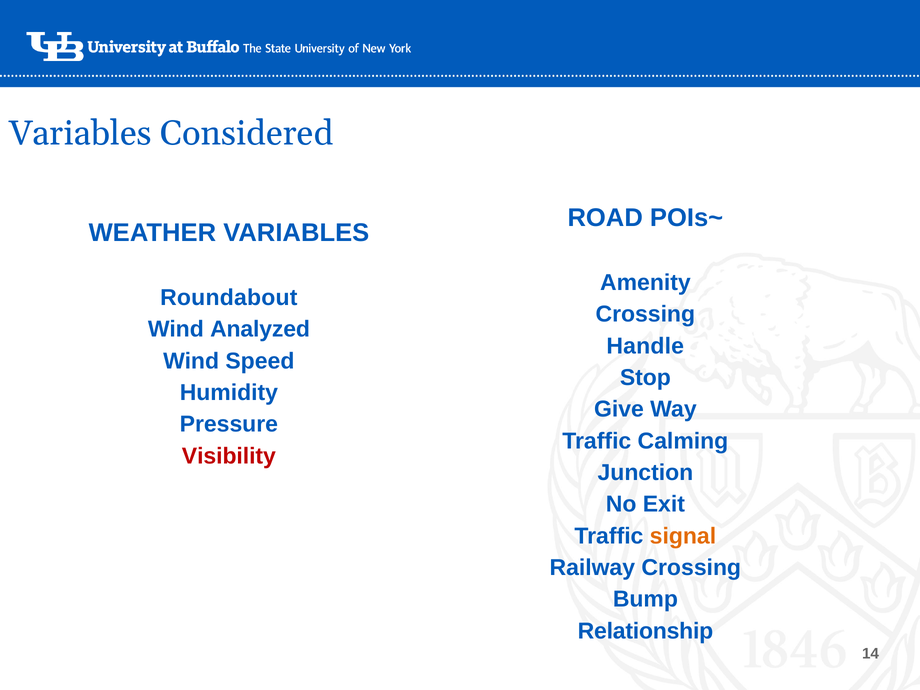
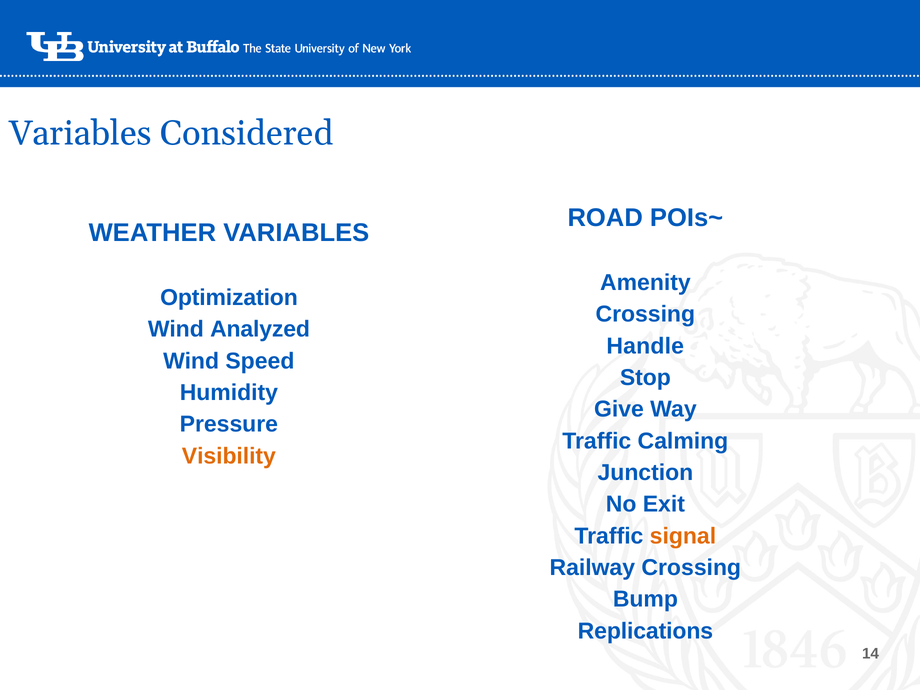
Roundabout: Roundabout -> Optimization
Visibility colour: red -> orange
Relationship: Relationship -> Replications
